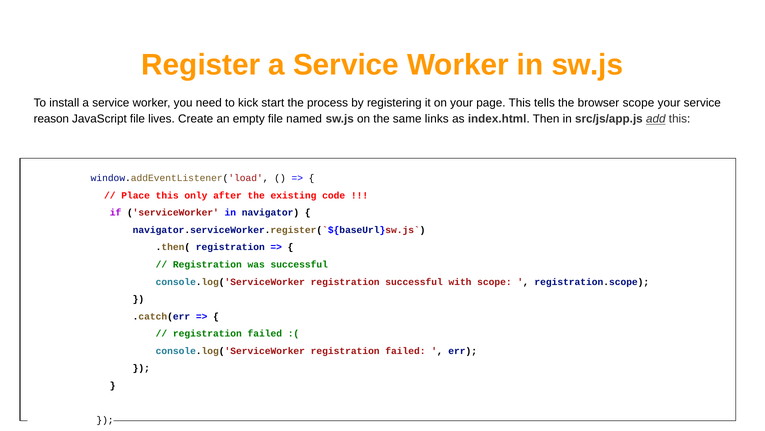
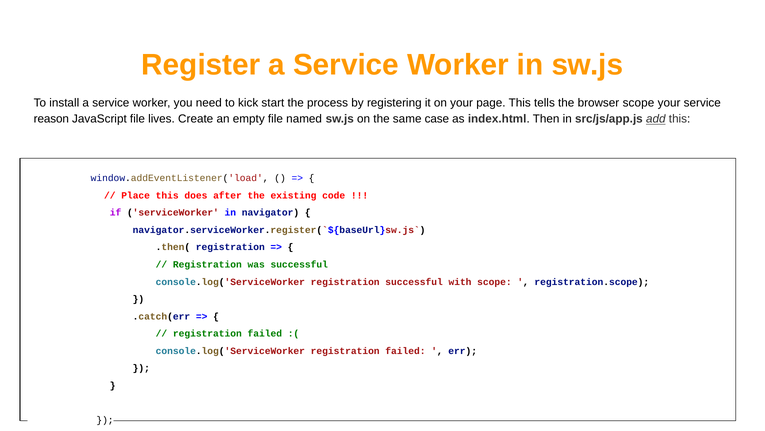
links: links -> case
only: only -> does
